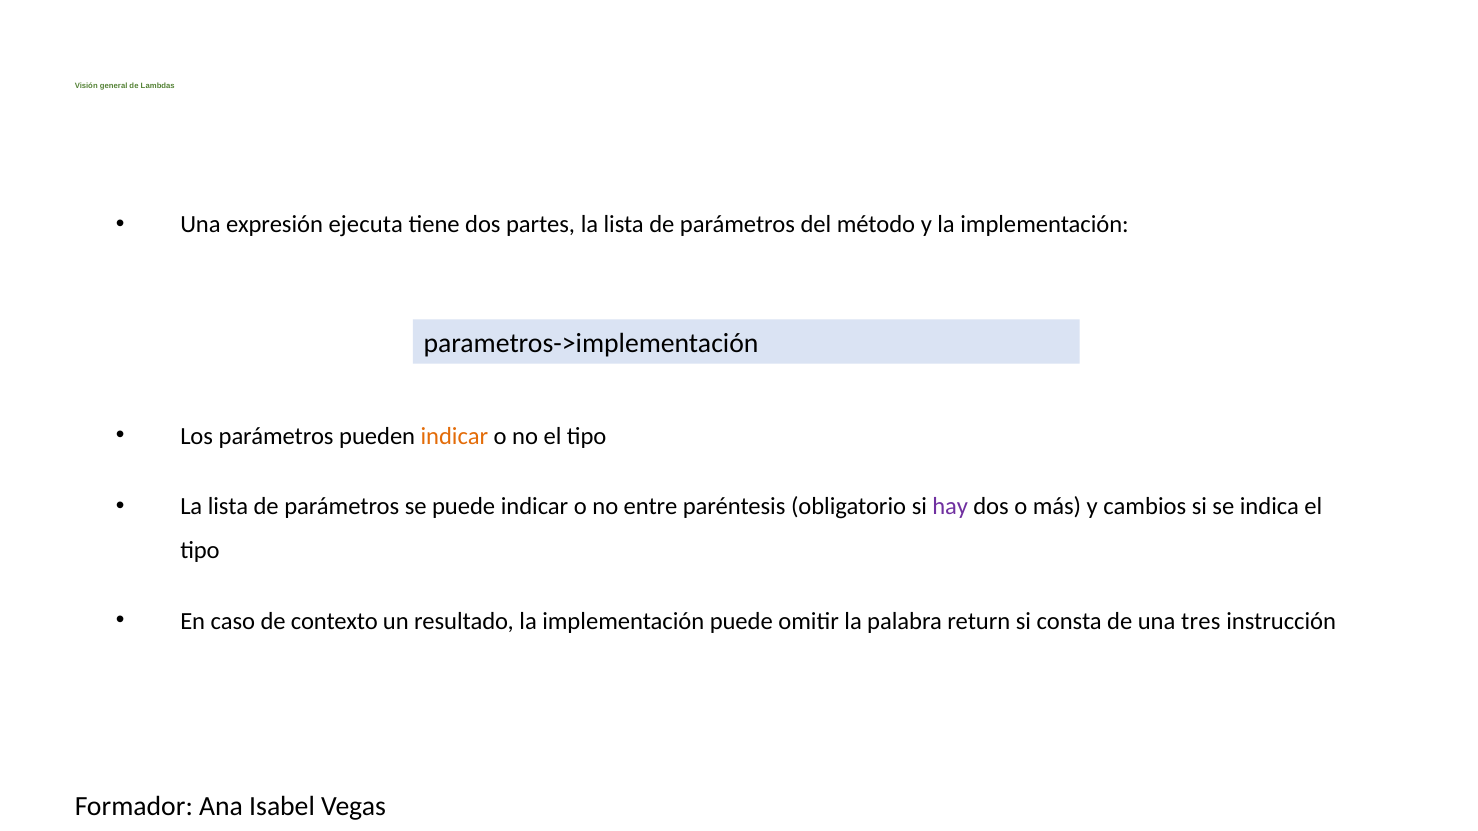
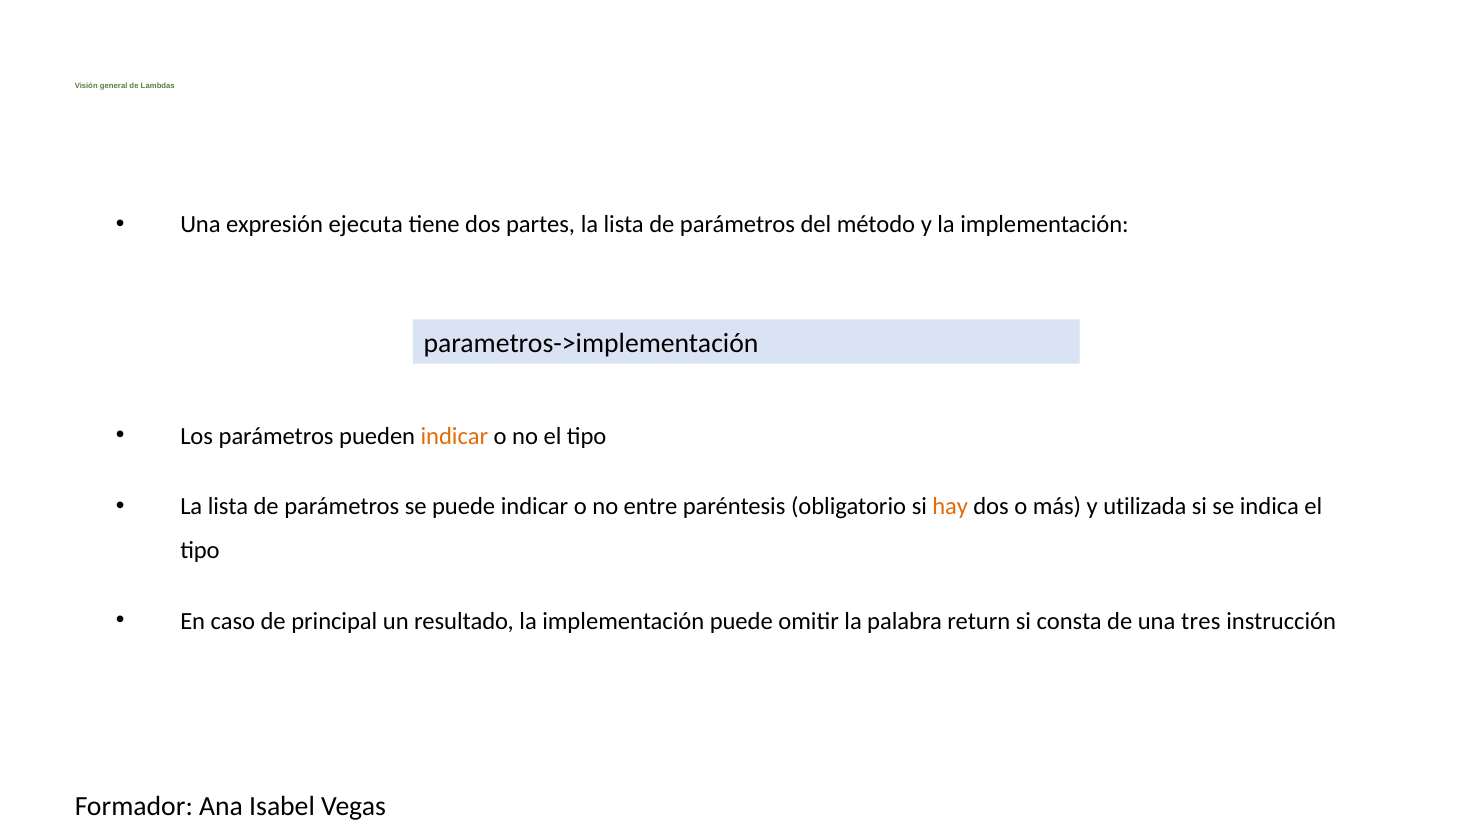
hay colour: purple -> orange
cambios: cambios -> utilizada
contexto: contexto -> principal
